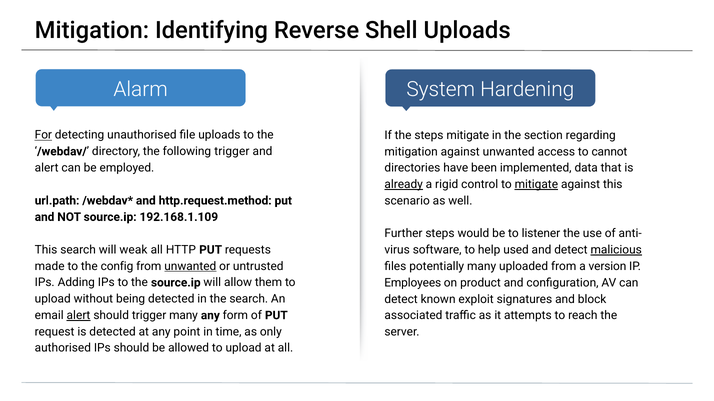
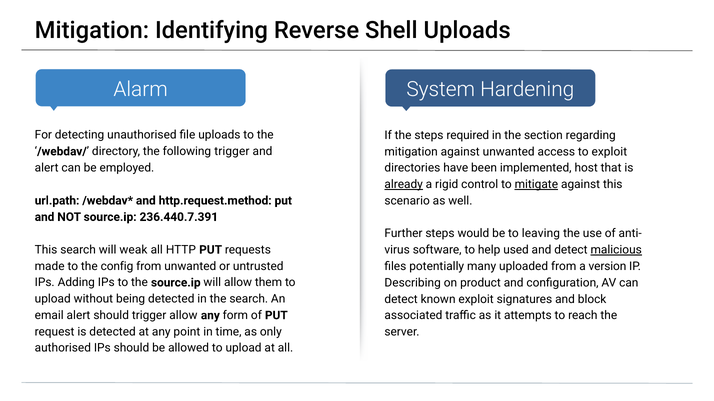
For underline: present -> none
steps mitigate: mitigate -> required
to cannot: cannot -> exploit
data: data -> host
192.168.1.109: 192.168.1.109 -> 236.440.7.391
listener: listener -> leaving
unwanted at (190, 267) underline: present -> none
Employees: Employees -> Describing
alert at (78, 316) underline: present -> none
trigger many: many -> allow
